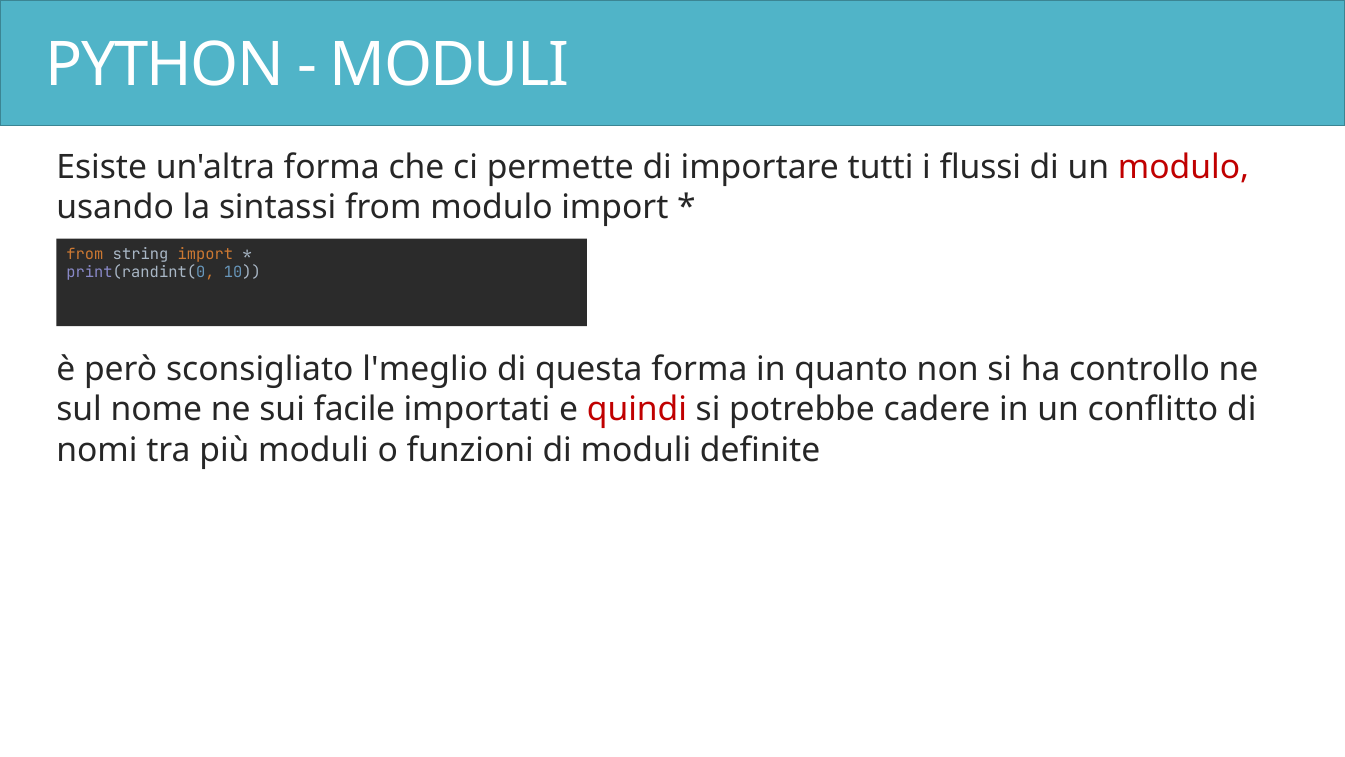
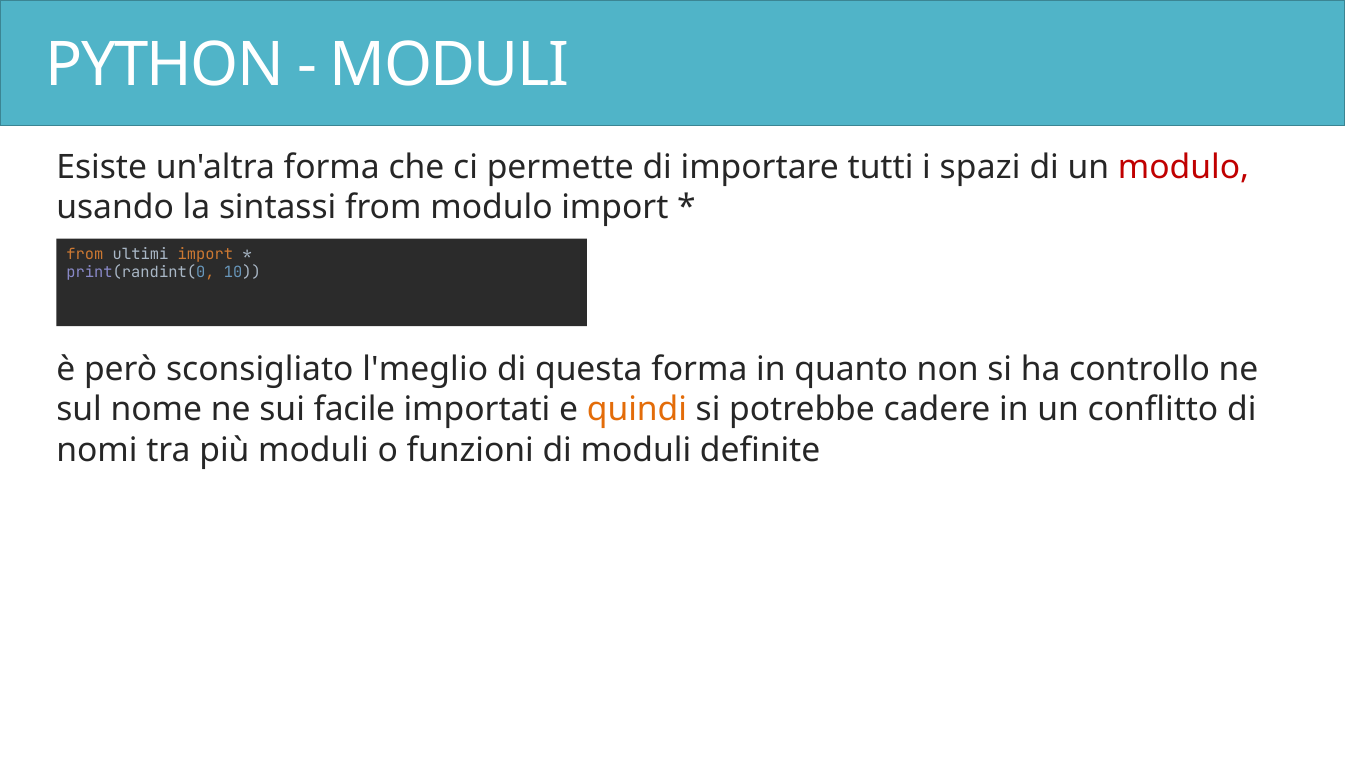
flussi: flussi -> spazi
string: string -> ultimi
quindi colour: red -> orange
